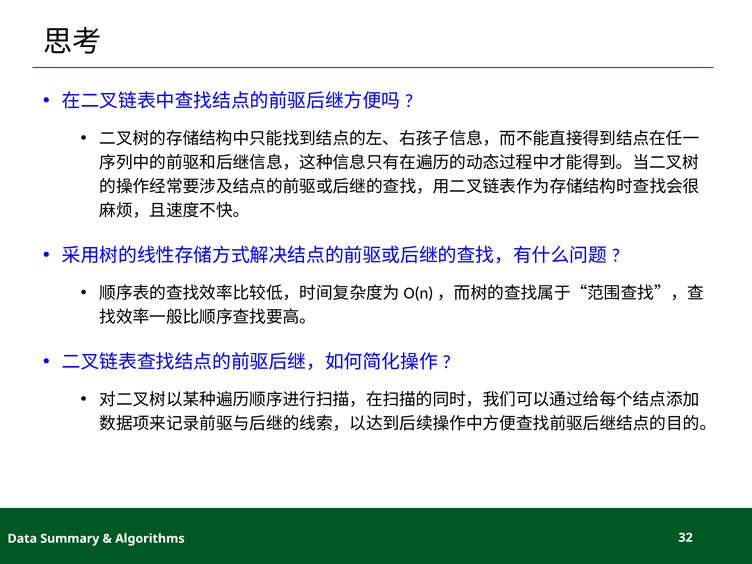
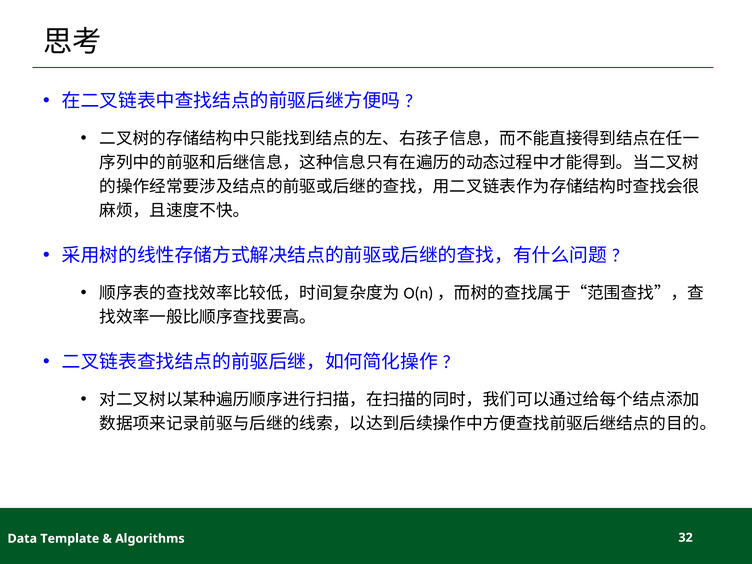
Summary: Summary -> Template
